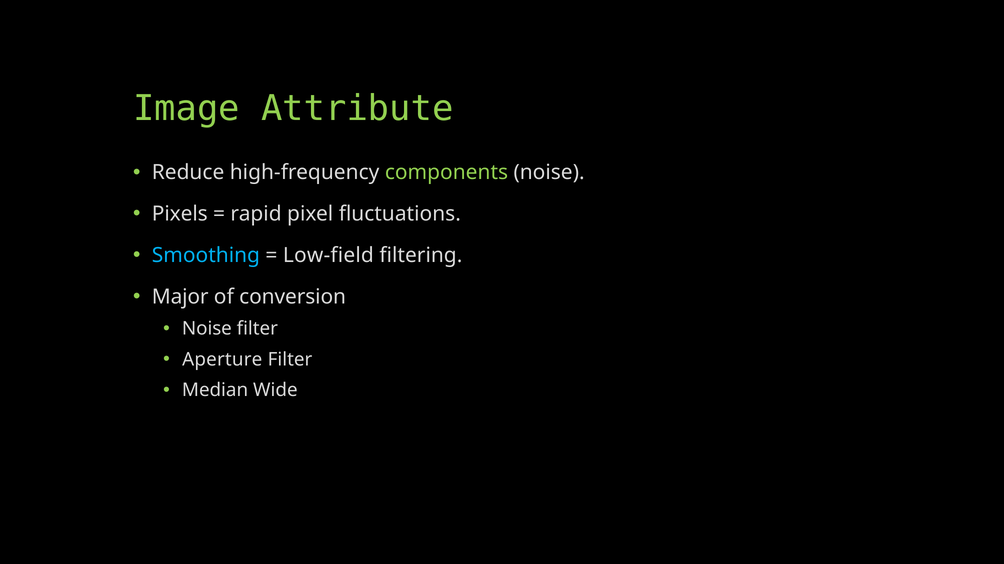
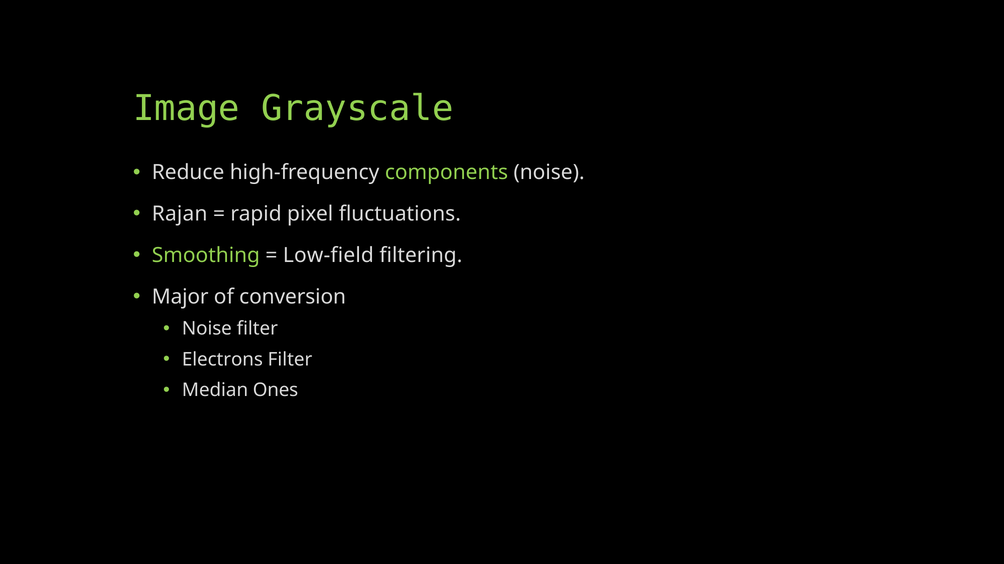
Attribute: Attribute -> Grayscale
Pixels: Pixels -> Rajan
Smoothing colour: light blue -> light green
Aperture: Aperture -> Electrons
Wide: Wide -> Ones
